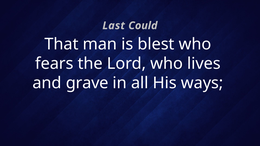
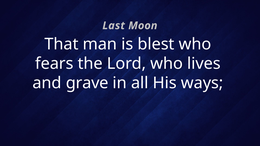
Could: Could -> Moon
